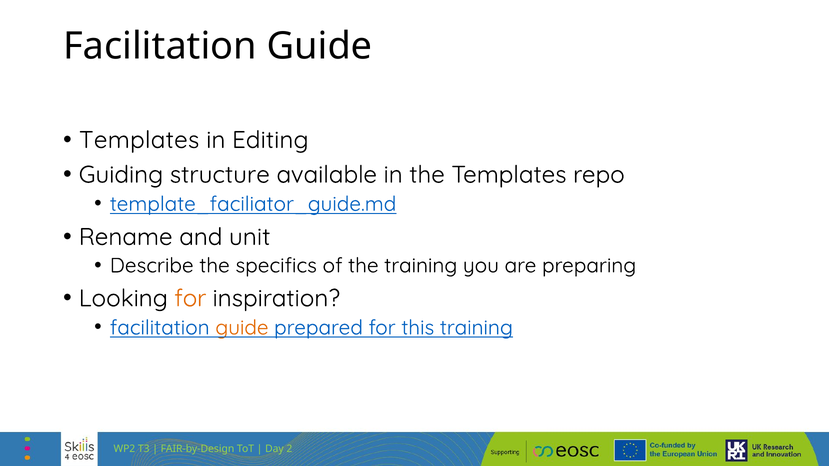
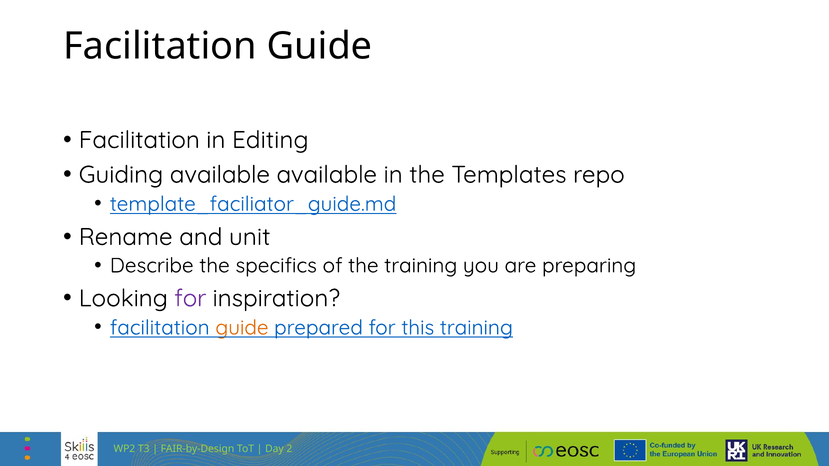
Templates at (139, 140): Templates -> Facilitation
Guiding structure: structure -> available
for at (190, 299) colour: orange -> purple
